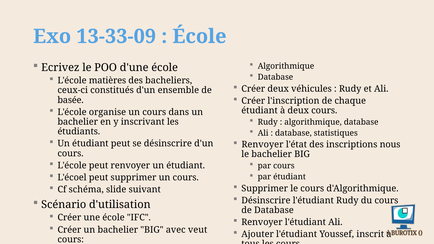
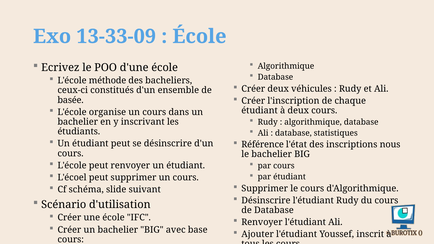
matières: matières -> méthode
Renvoyer at (262, 145): Renvoyer -> Référence
veut: veut -> base
